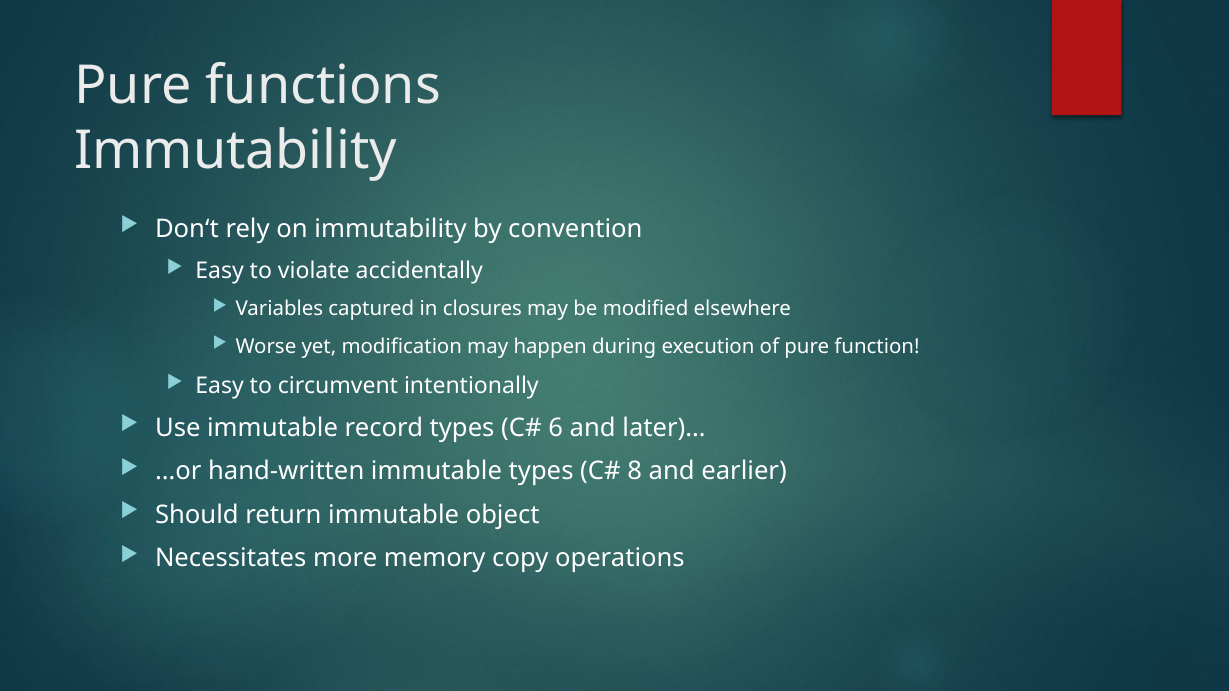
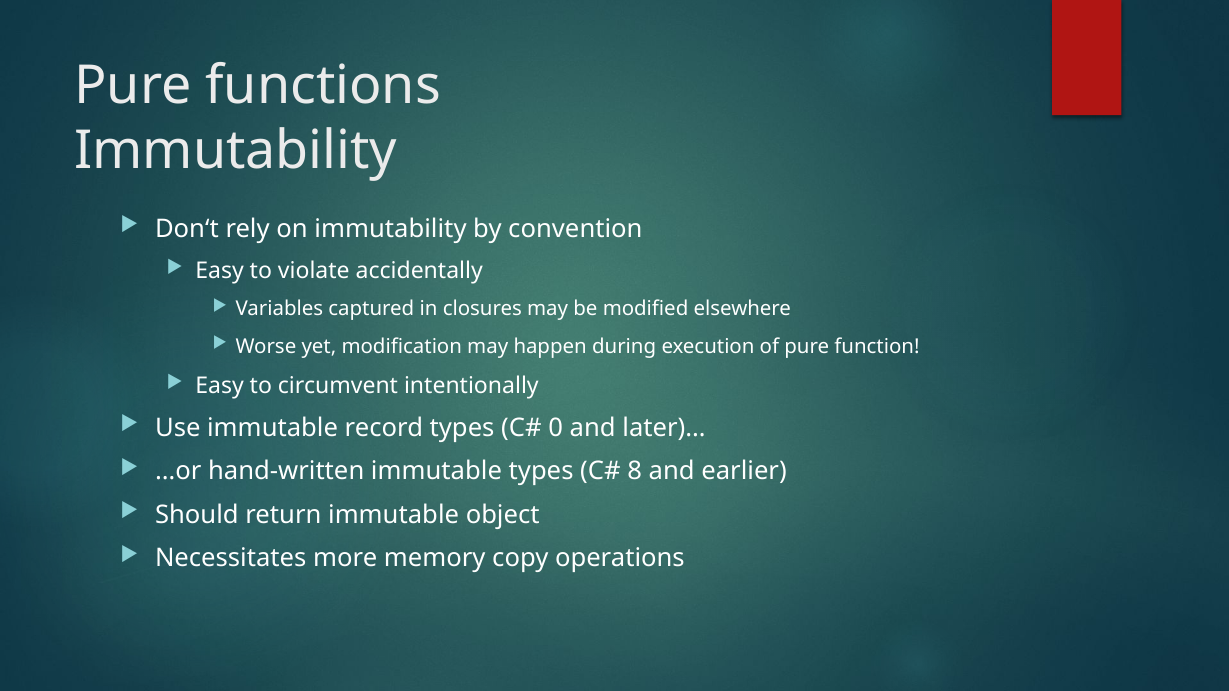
6: 6 -> 0
